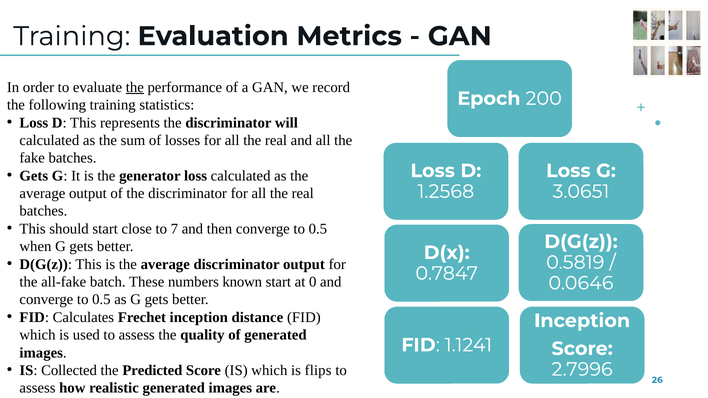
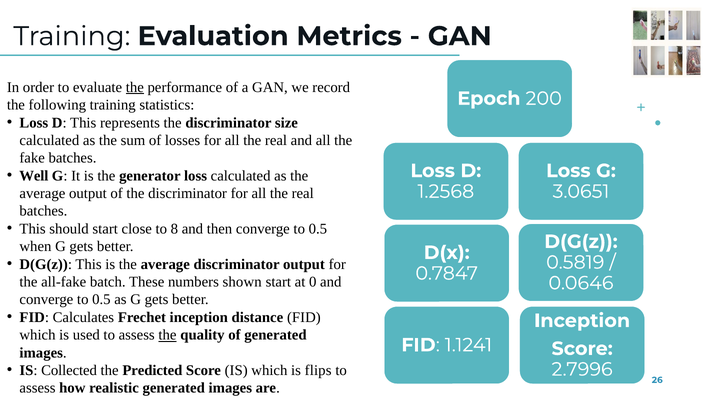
will: will -> size
Gets at (34, 176): Gets -> Well
7: 7 -> 8
known: known -> shown
the at (167, 335) underline: none -> present
